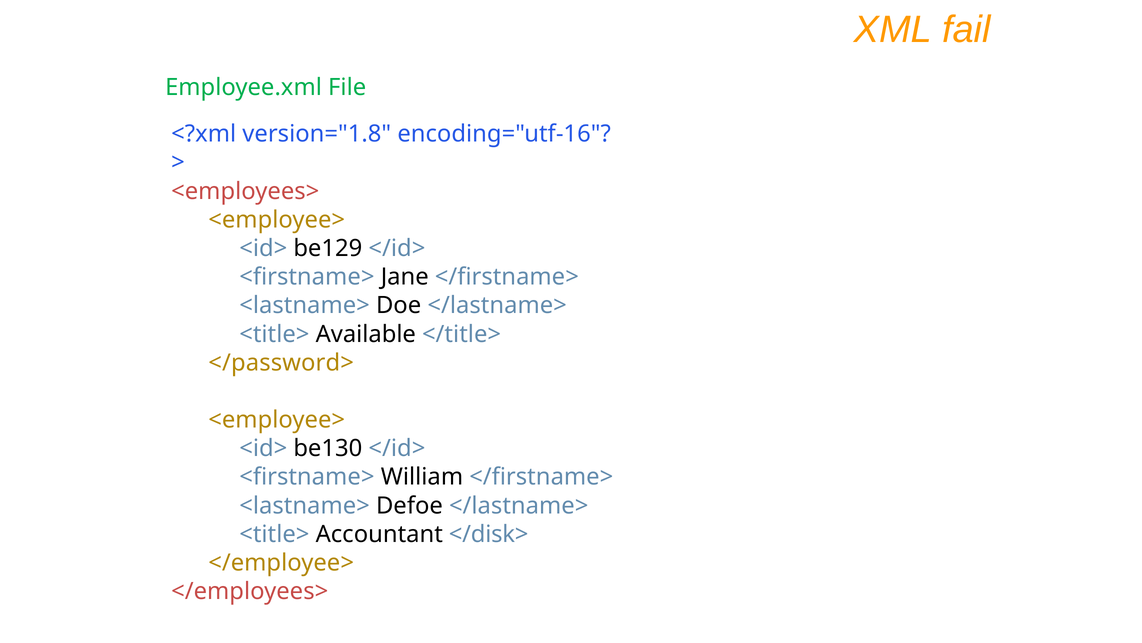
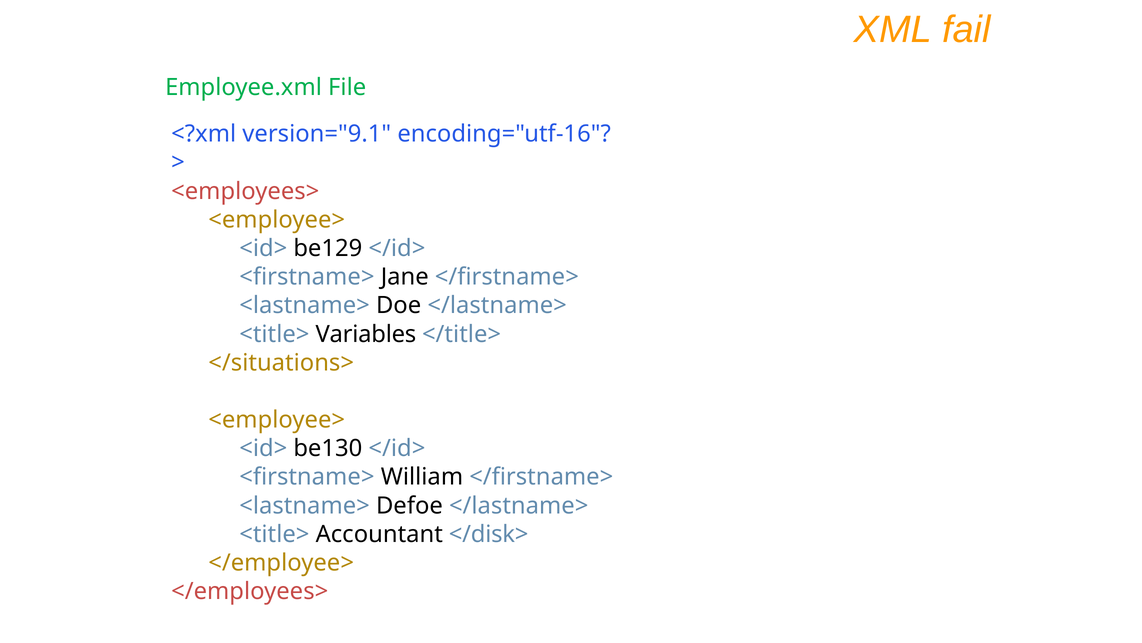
version="1.8: version="1.8 -> version="9.1
Available: Available -> Variables
</password>: </password> -> </situations>
